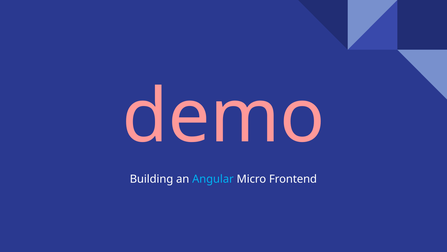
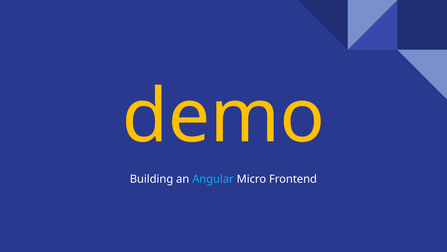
demo colour: pink -> yellow
